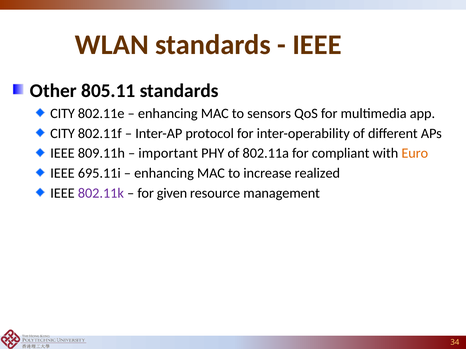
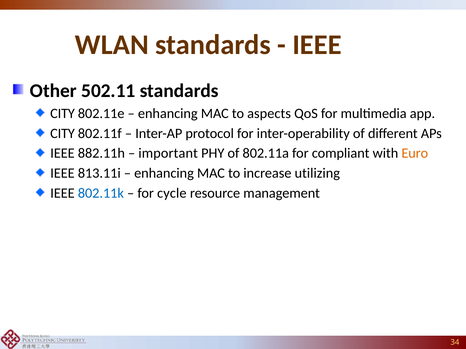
805.11: 805.11 -> 502.11
sensors: sensors -> aspects
809.11h: 809.11h -> 882.11h
695.11i: 695.11i -> 813.11i
realized: realized -> utilizing
802.11k colour: purple -> blue
given: given -> cycle
